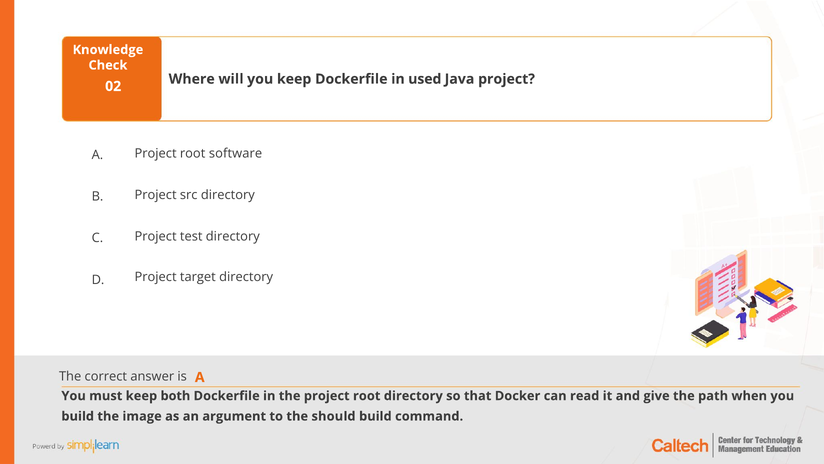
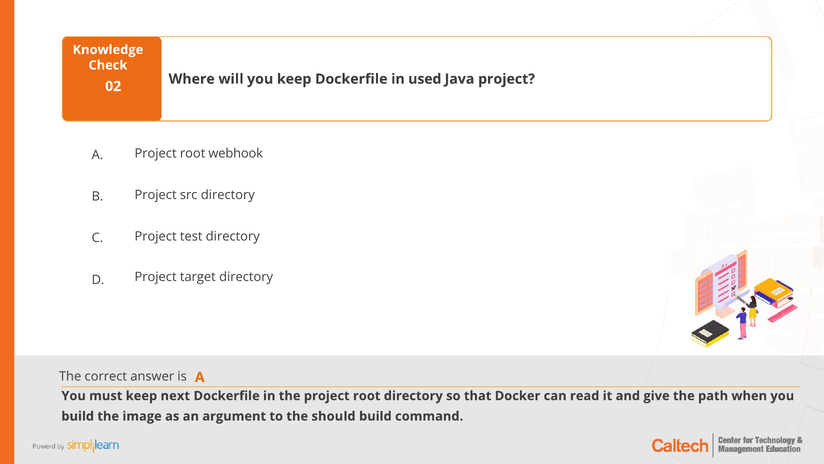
software: software -> webhook
both: both -> next
